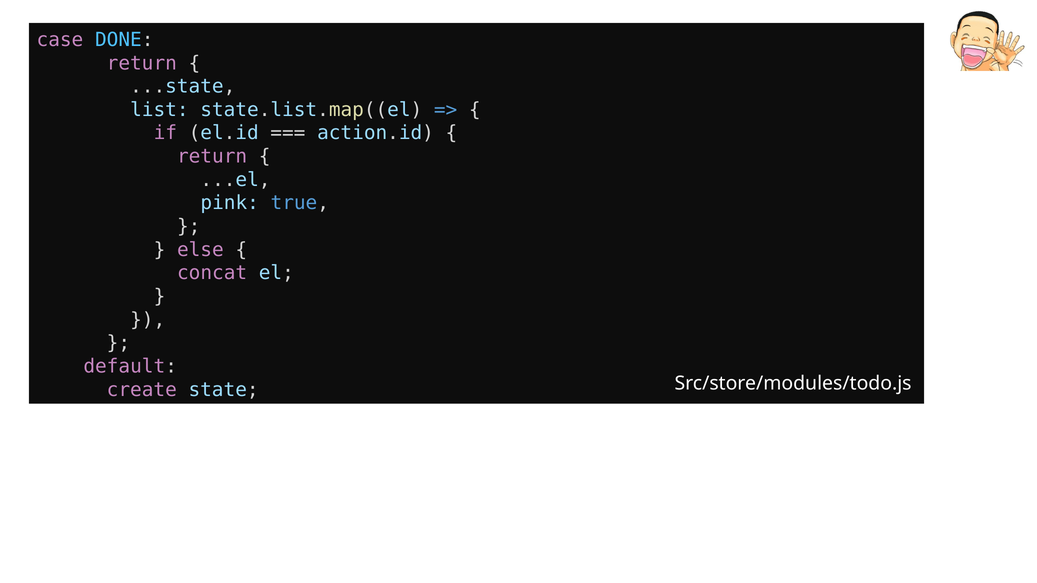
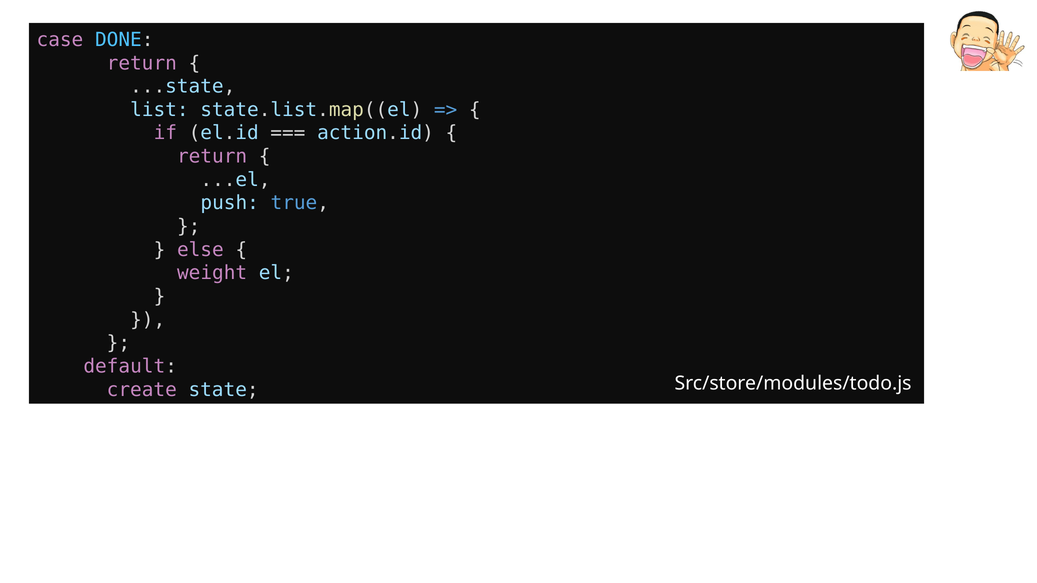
pink: pink -> push
concat: concat -> weight
